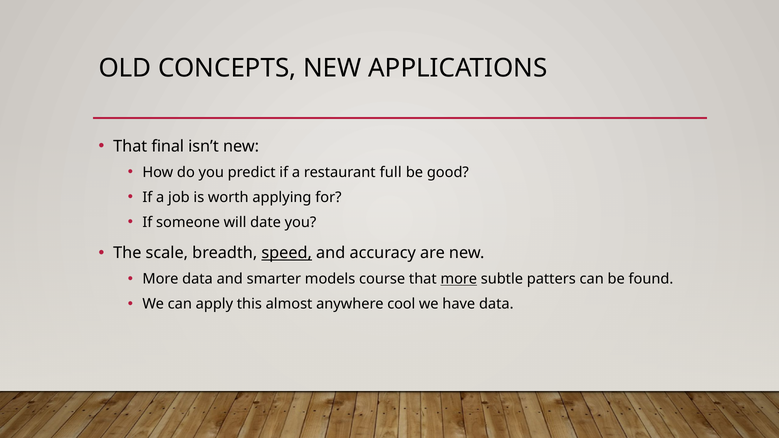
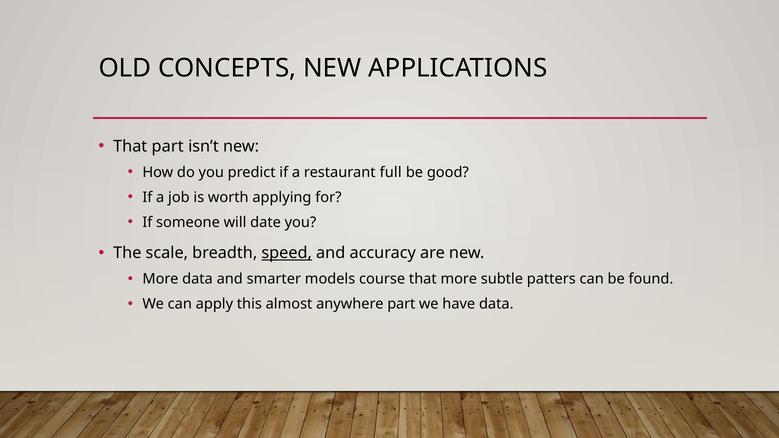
That final: final -> part
more at (459, 279) underline: present -> none
anywhere cool: cool -> part
